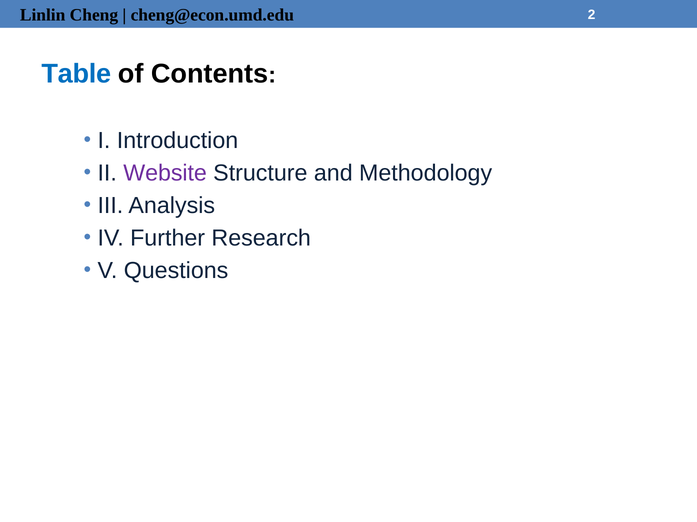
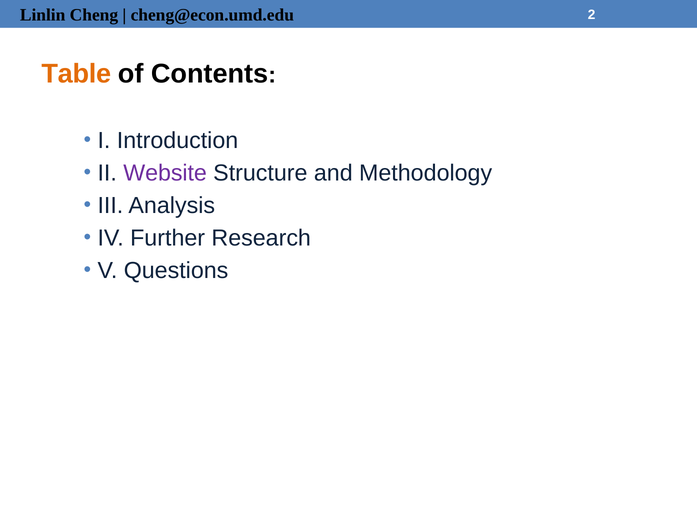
Table colour: blue -> orange
